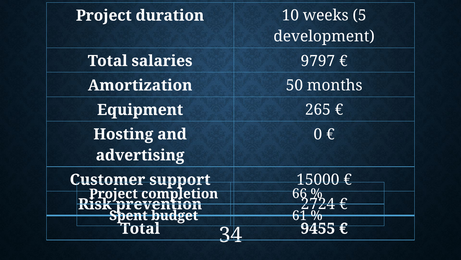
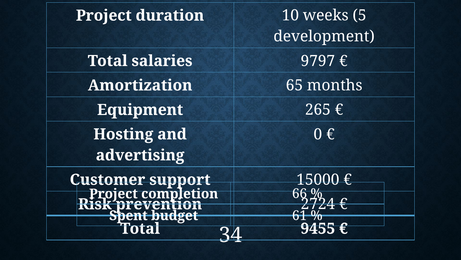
50: 50 -> 65
